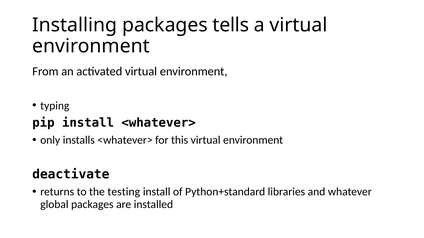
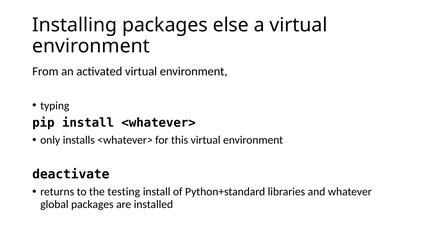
tells: tells -> else
